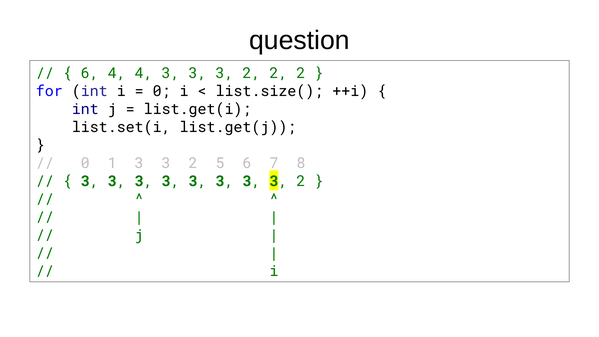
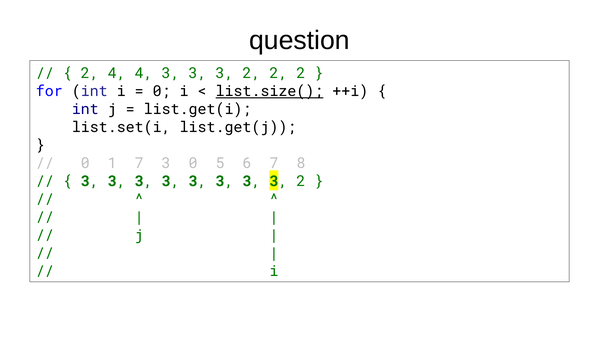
6 at (90, 73): 6 -> 2
list.size( underline: none -> present
1 3: 3 -> 7
2 at (193, 163): 2 -> 0
